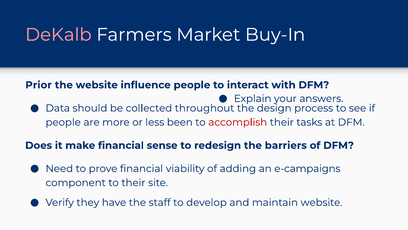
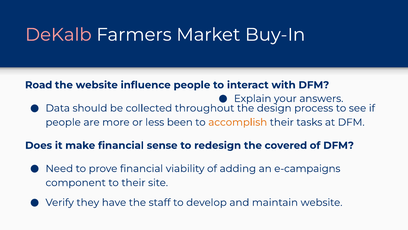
Prior: Prior -> Road
accomplish colour: red -> orange
barriers: barriers -> covered
